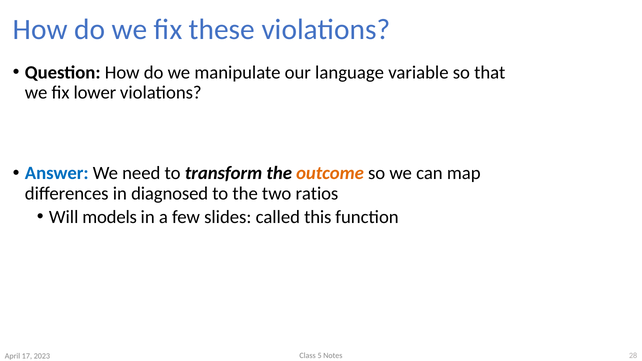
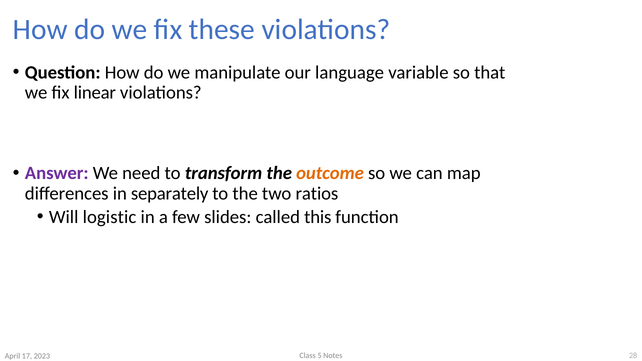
lower: lower -> linear
Answer colour: blue -> purple
diagnosed: diagnosed -> separately
models: models -> logistic
